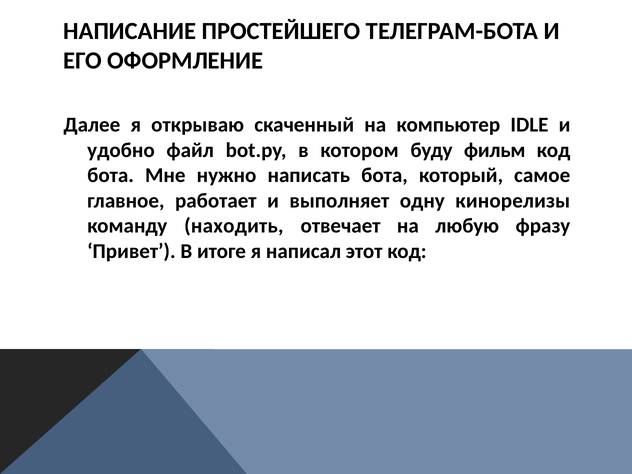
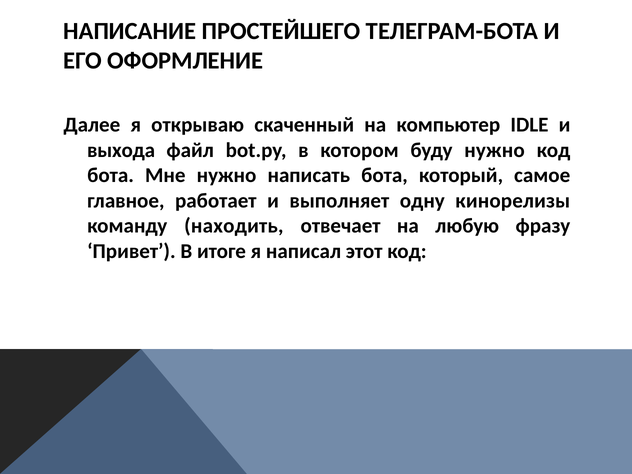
удобно: удобно -> выхода
буду фильм: фильм -> нужно
